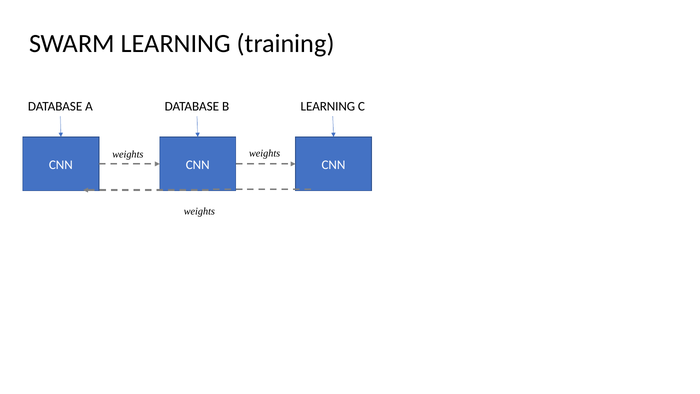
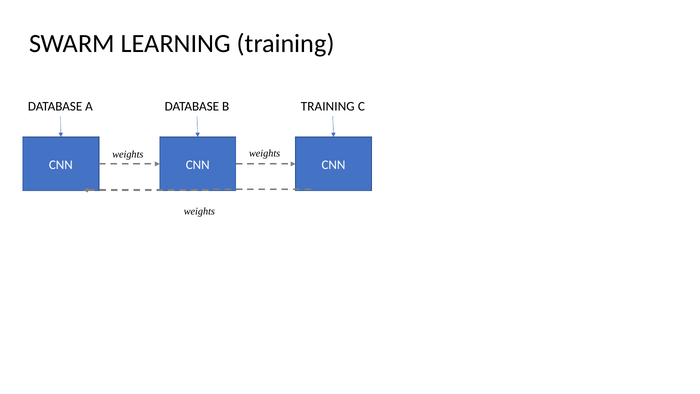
LEARNING at (328, 107): LEARNING -> TRAINING
